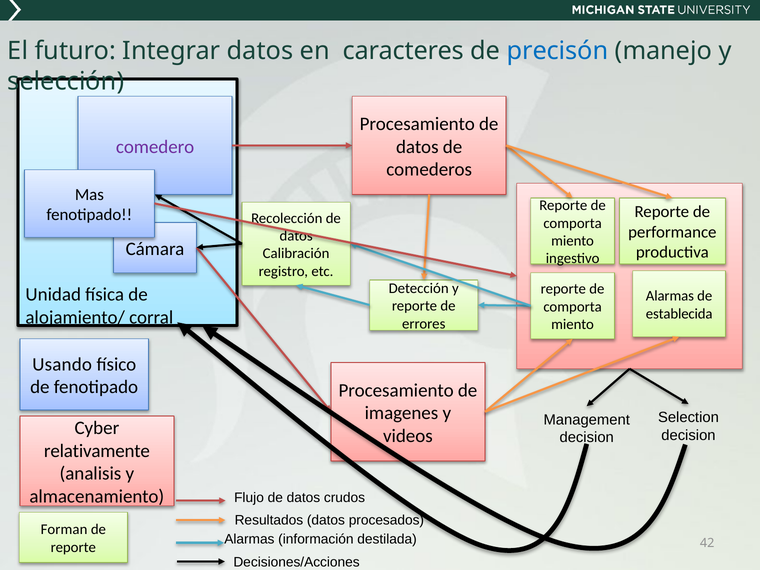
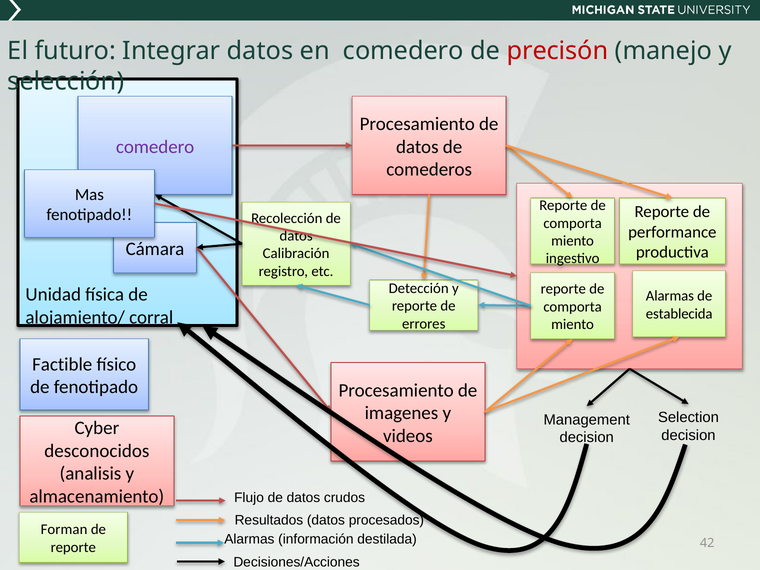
en caracteres: caracteres -> comedero
precisón colour: blue -> red
Usando: Usando -> Factible
relativamente: relativamente -> desconocidos
